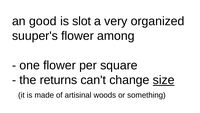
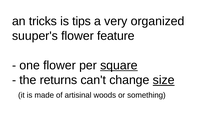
good: good -> tricks
slot: slot -> tips
among: among -> feature
square underline: none -> present
